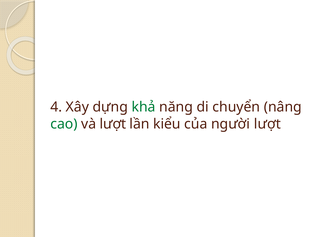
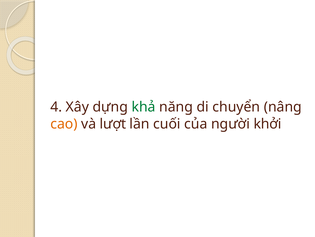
cao colour: green -> orange
kiểu: kiểu -> cuối
người lượt: lượt -> khởi
